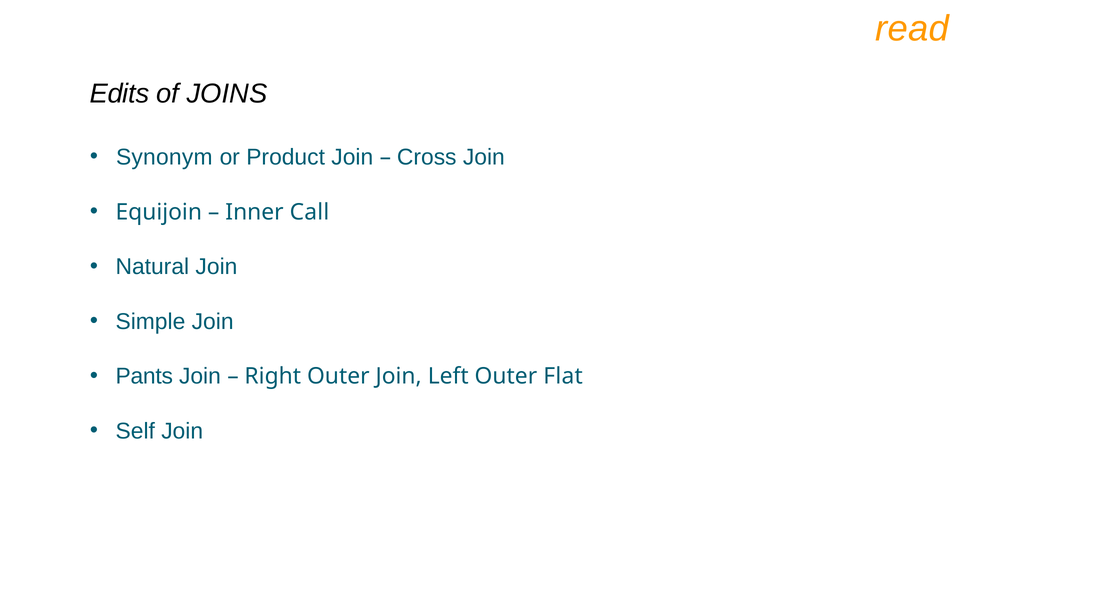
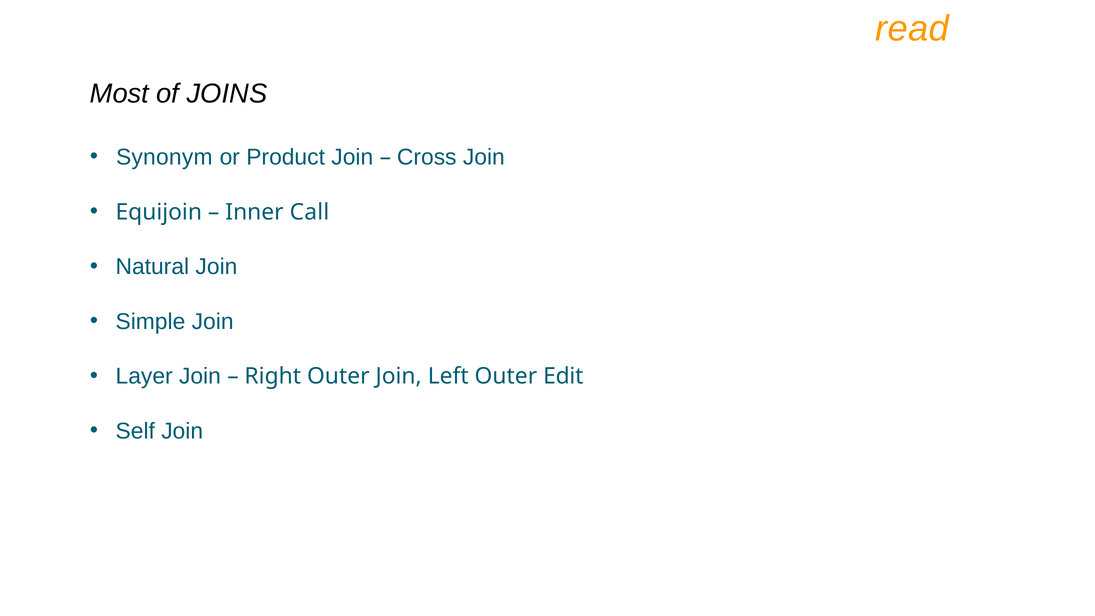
Edits: Edits -> Most
Pants: Pants -> Layer
Flat: Flat -> Edit
